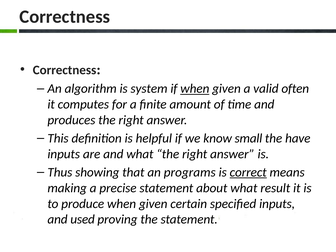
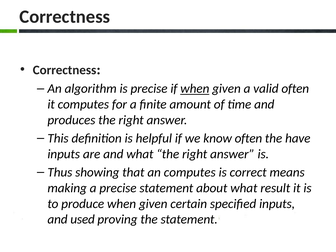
is system: system -> precise
know small: small -> often
an programs: programs -> computes
correct underline: present -> none
